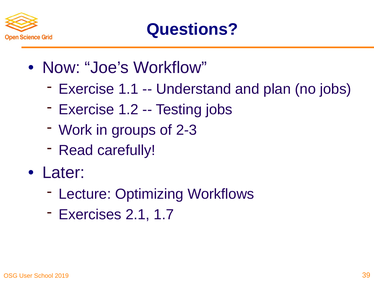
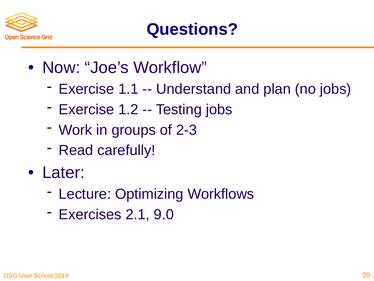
1.7: 1.7 -> 9.0
